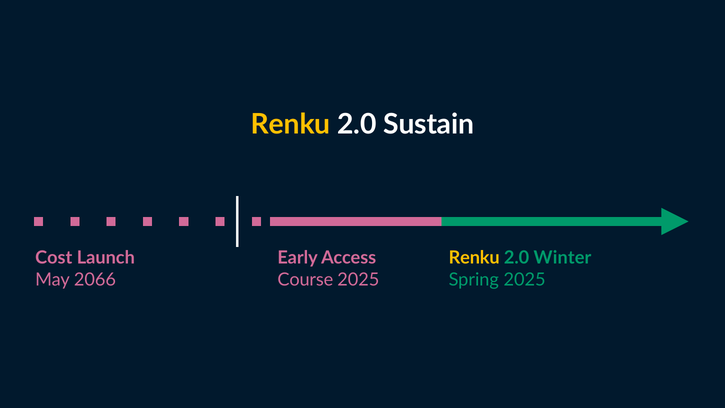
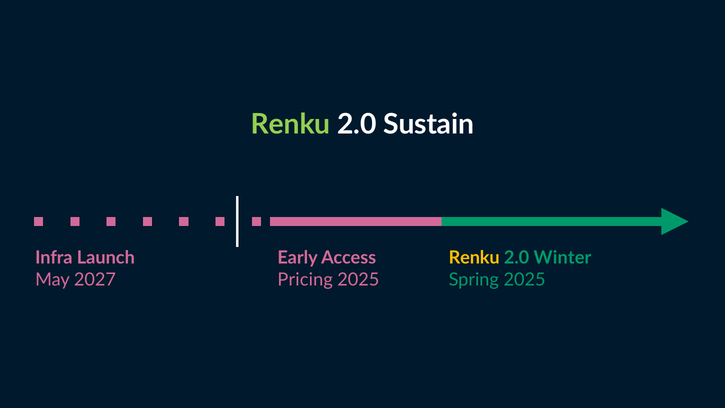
Renku at (291, 124) colour: yellow -> light green
Cost: Cost -> Infra
2066: 2066 -> 2027
Course: Course -> Pricing
